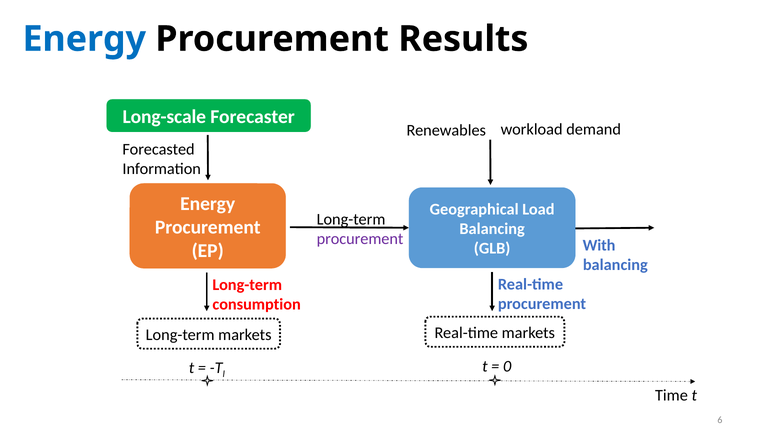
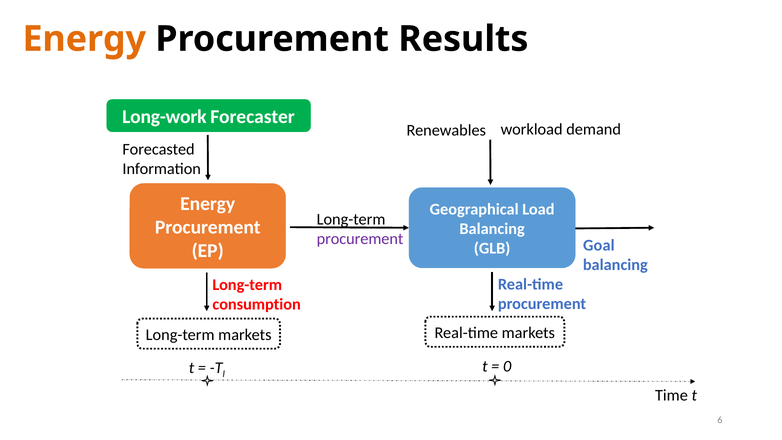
Energy at (84, 39) colour: blue -> orange
Long-scale: Long-scale -> Long-work
With: With -> Goal
